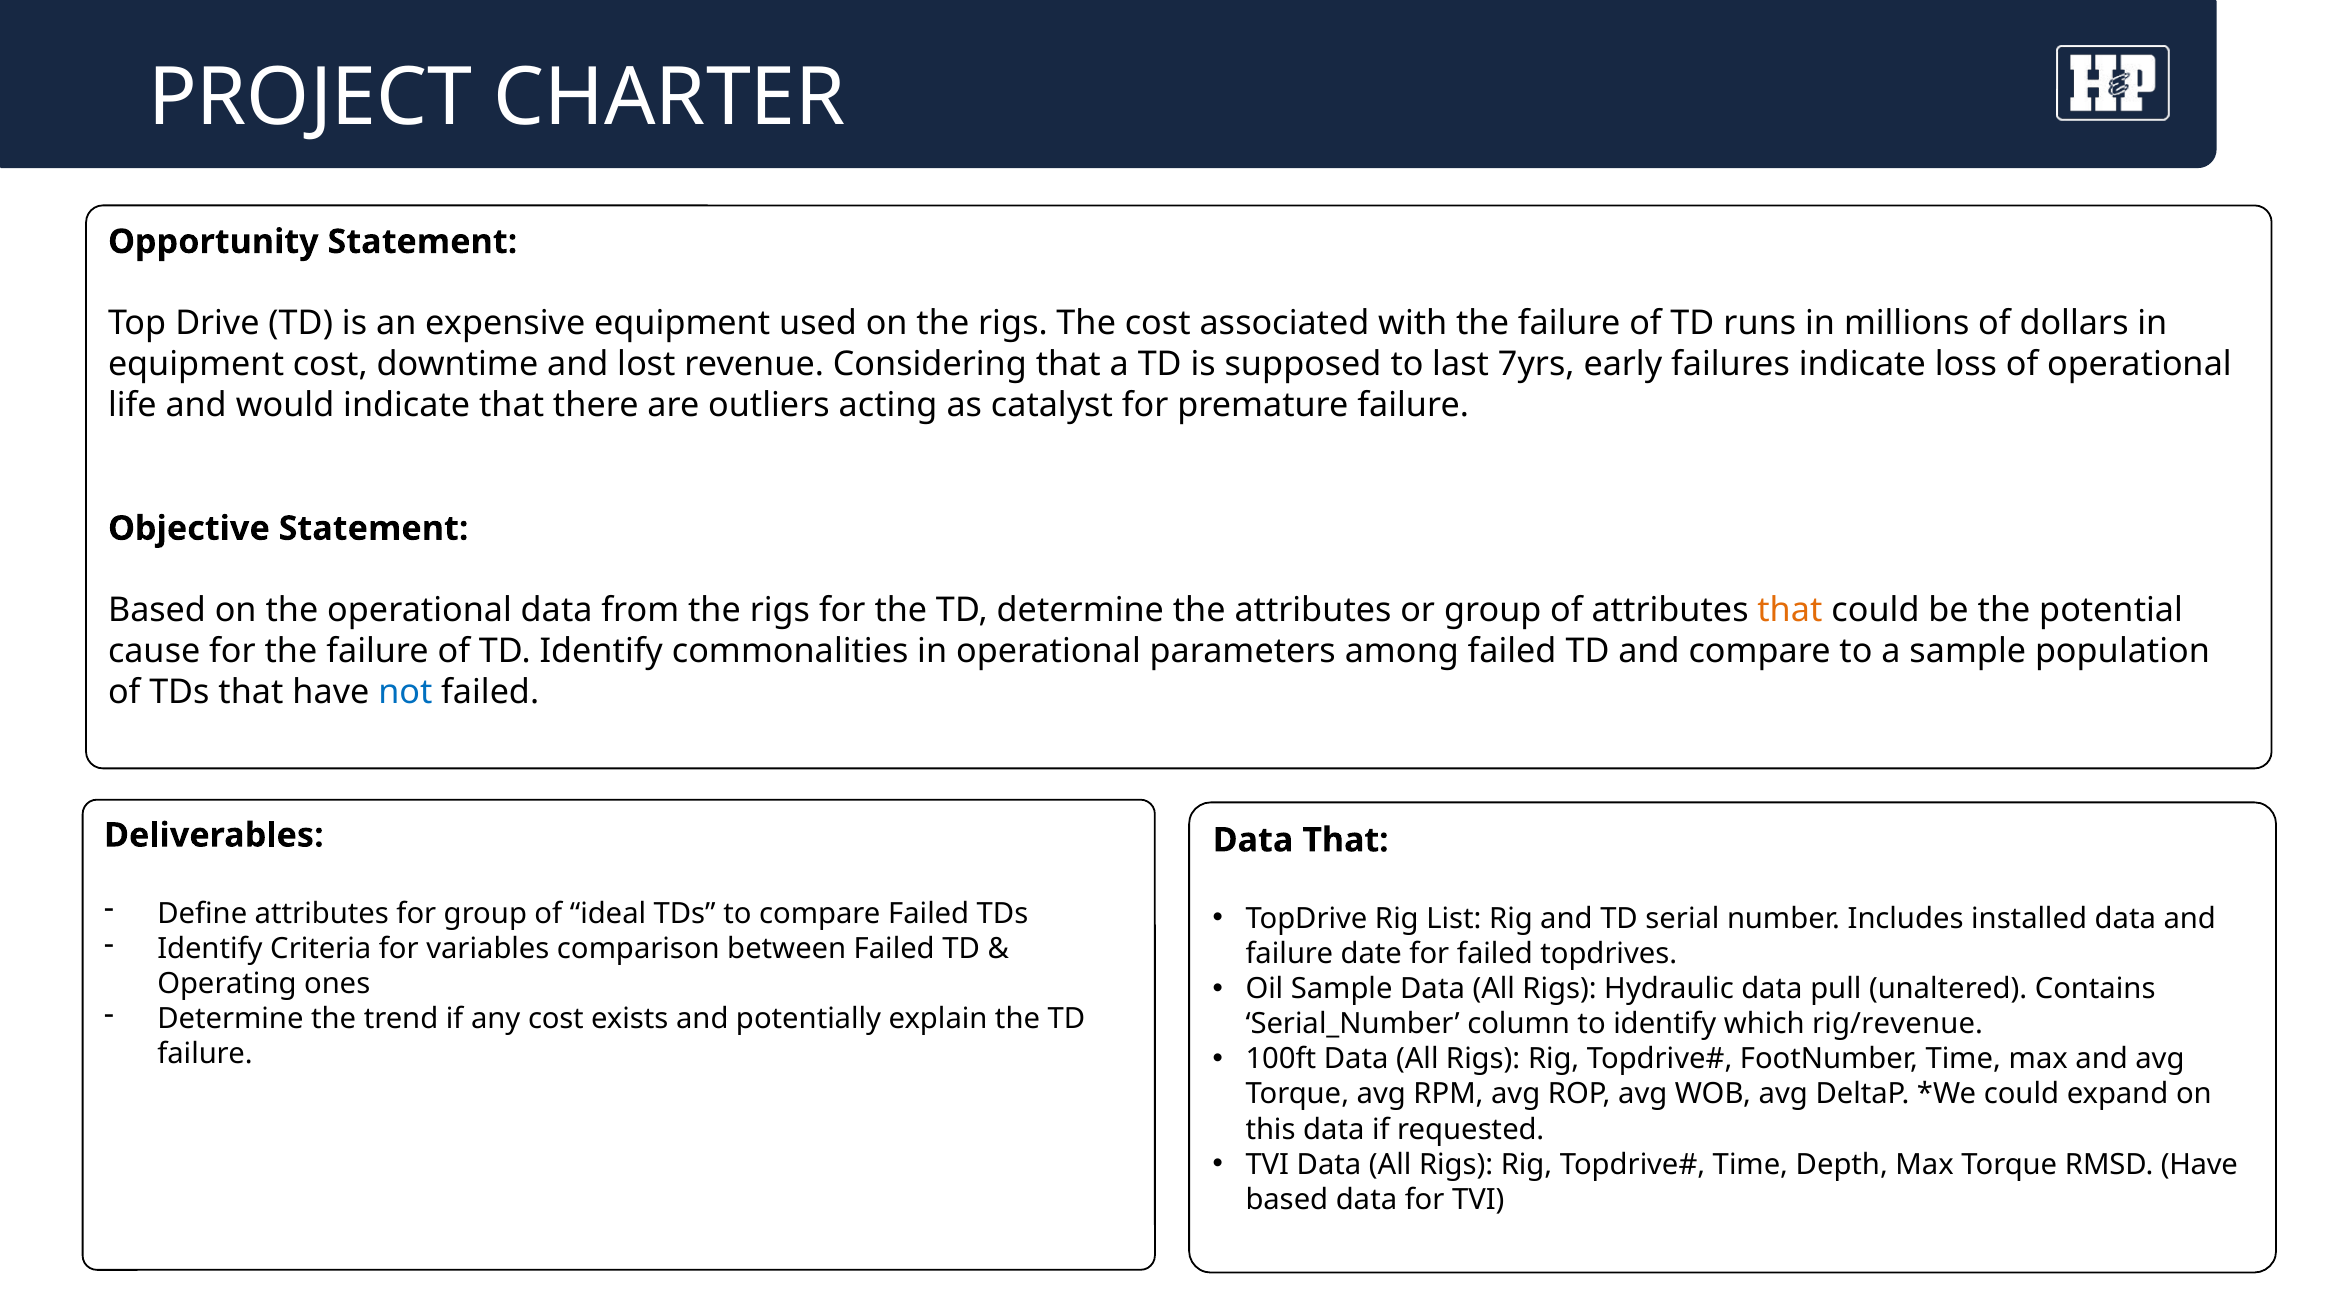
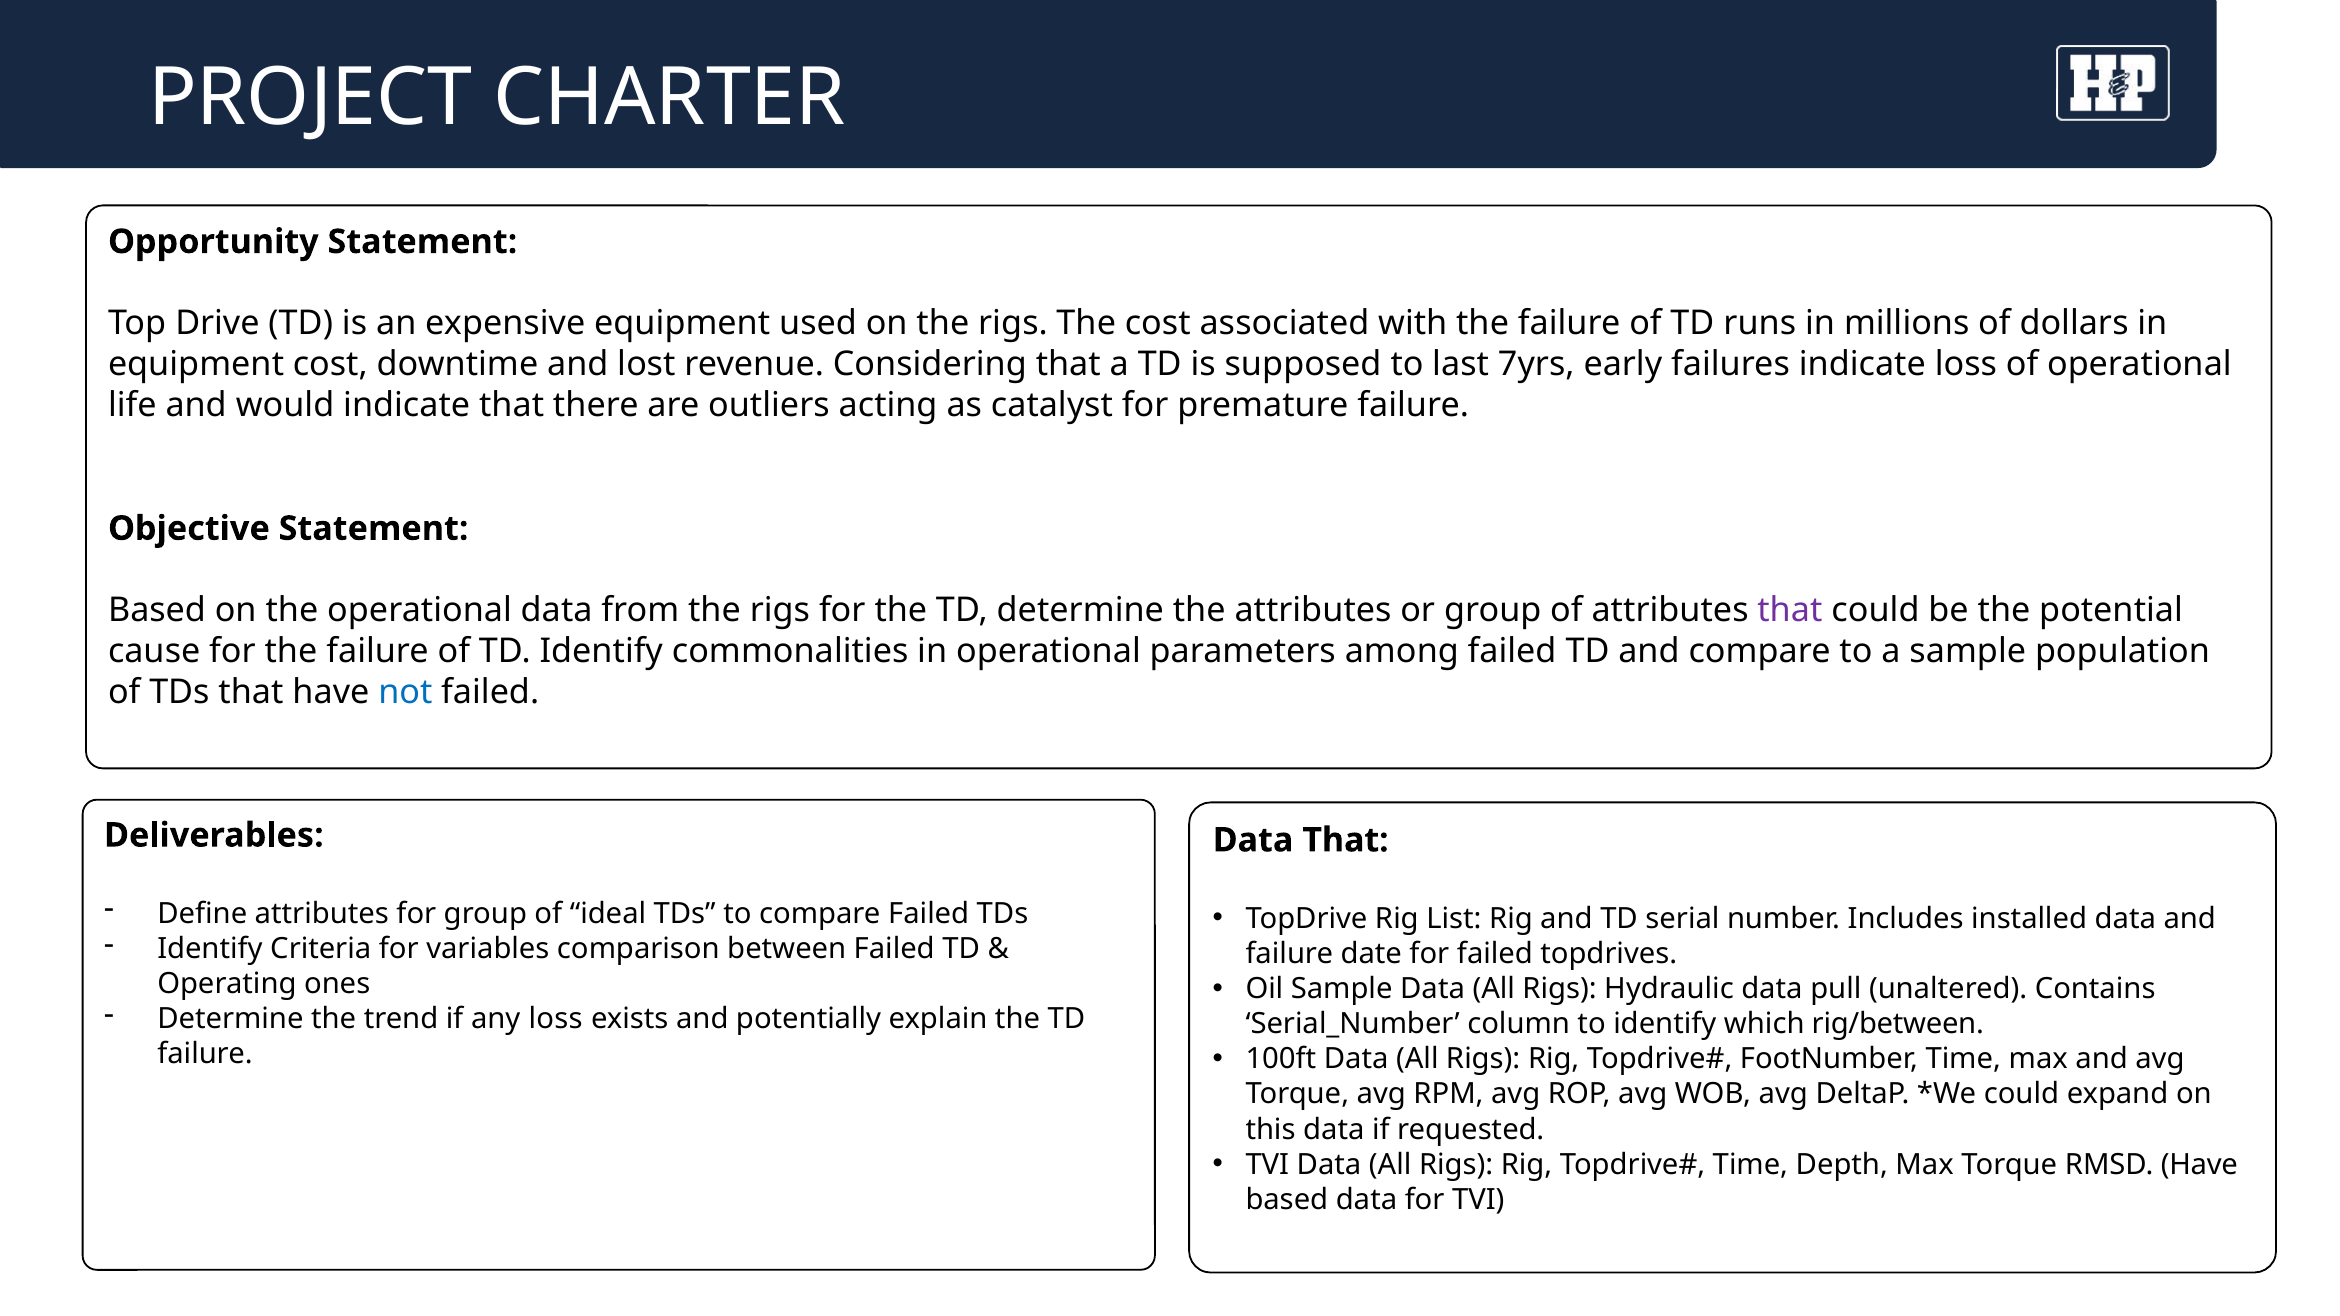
that at (1790, 611) colour: orange -> purple
any cost: cost -> loss
rig/revenue: rig/revenue -> rig/between
